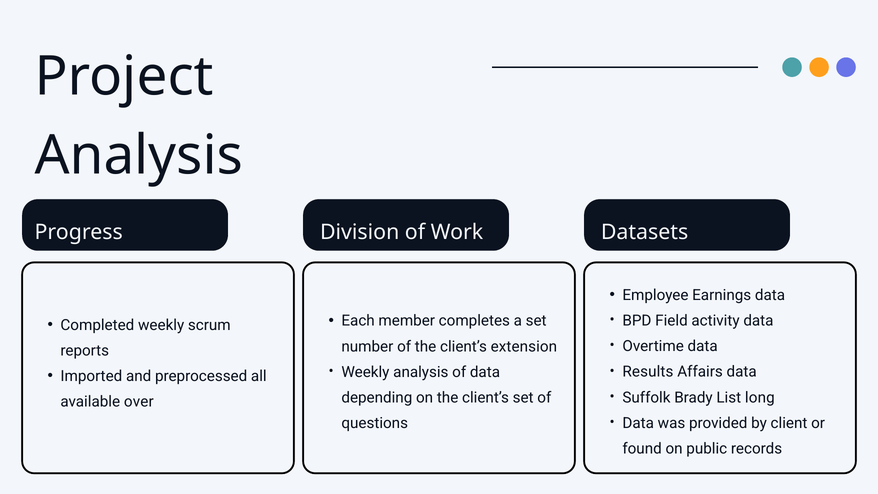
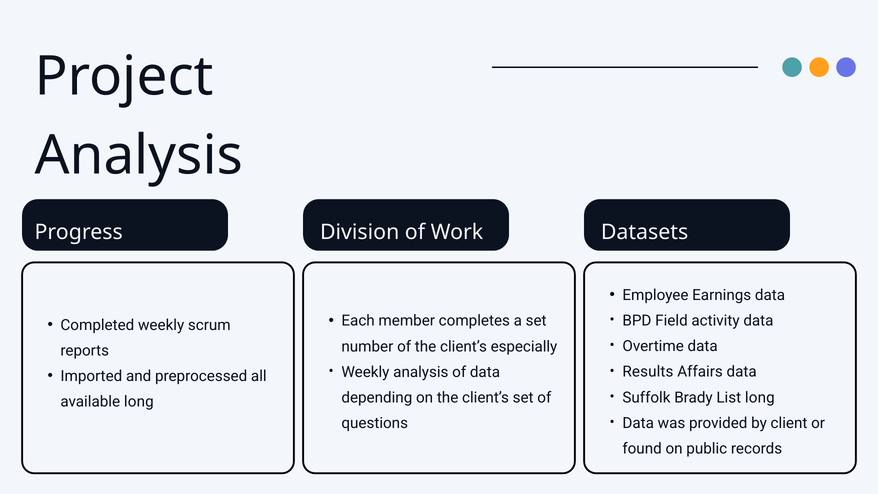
extension: extension -> especially
available over: over -> long
